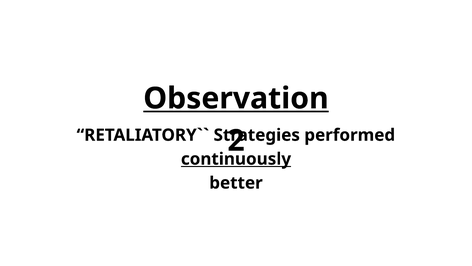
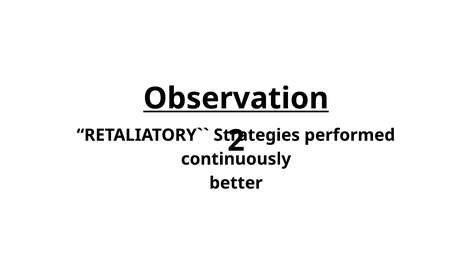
continuously underline: present -> none
